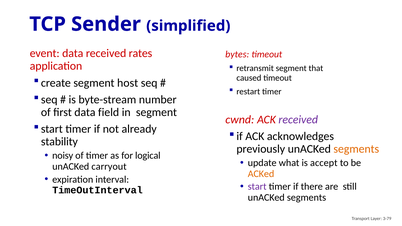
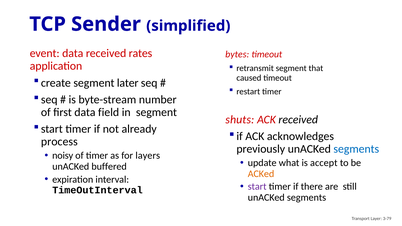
host: host -> later
cwnd: cwnd -> shuts
received at (298, 120) colour: purple -> black
stability: stability -> process
segments at (356, 149) colour: orange -> blue
logical: logical -> layers
carryout: carryout -> buffered
